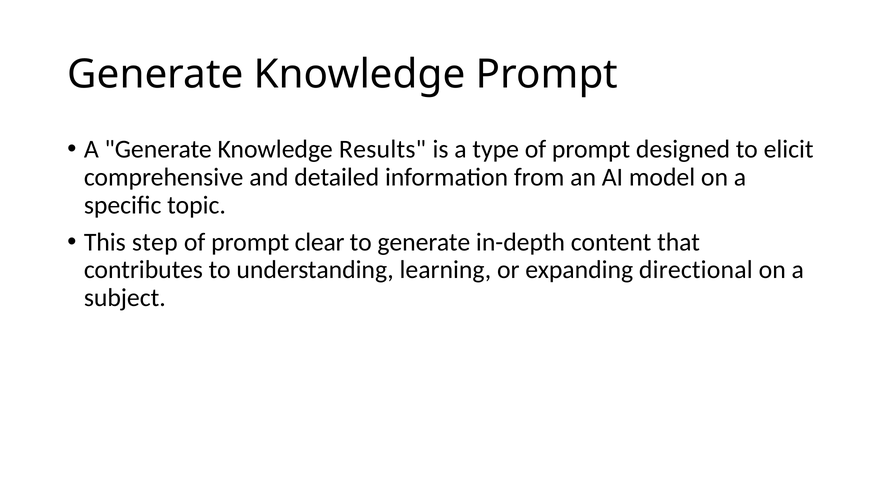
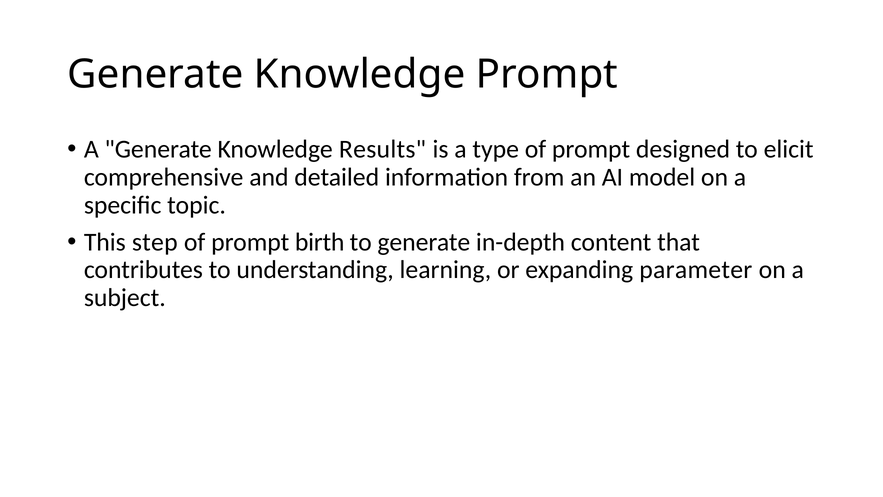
clear: clear -> birth
directional: directional -> parameter
